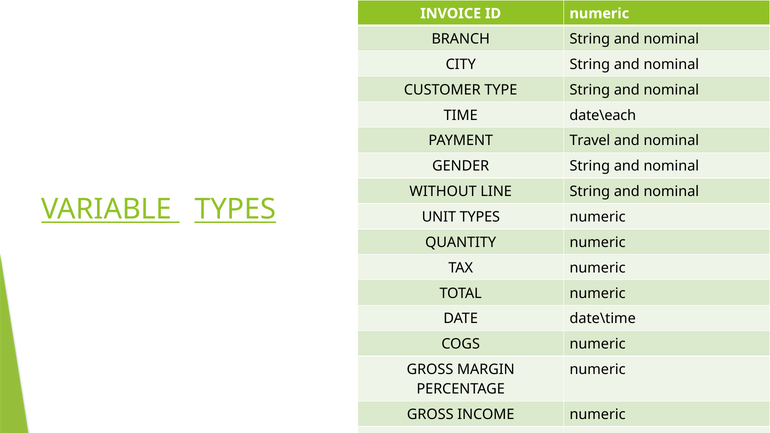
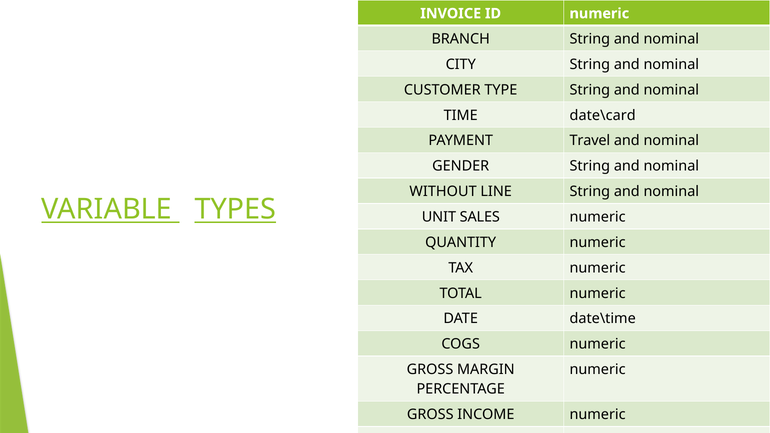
date\each: date\each -> date\card
UNIT TYPES: TYPES -> SALES
